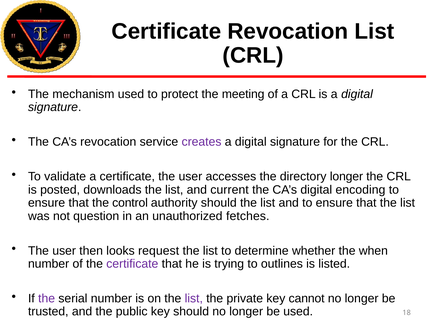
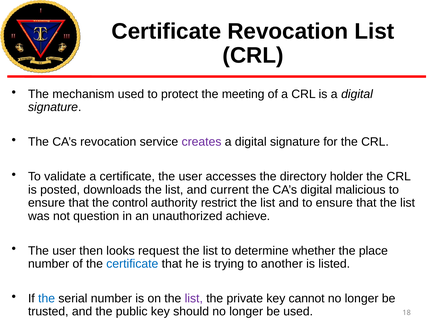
directory longer: longer -> holder
encoding: encoding -> malicious
authority should: should -> restrict
fetches: fetches -> achieve
when: when -> place
certificate at (132, 264) colour: purple -> blue
outlines: outlines -> another
the at (47, 298) colour: purple -> blue
